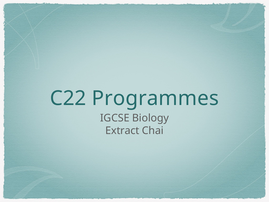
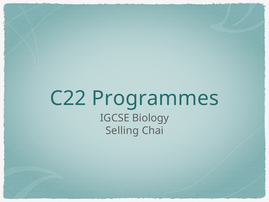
Extract: Extract -> Selling
